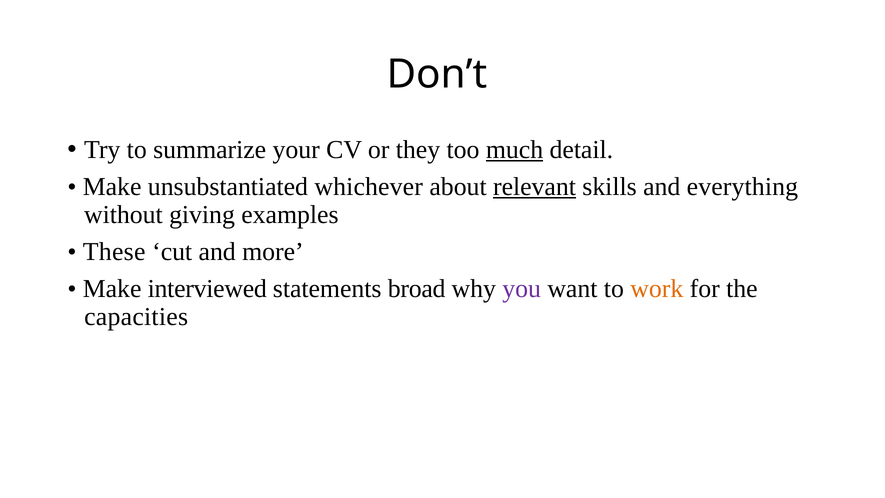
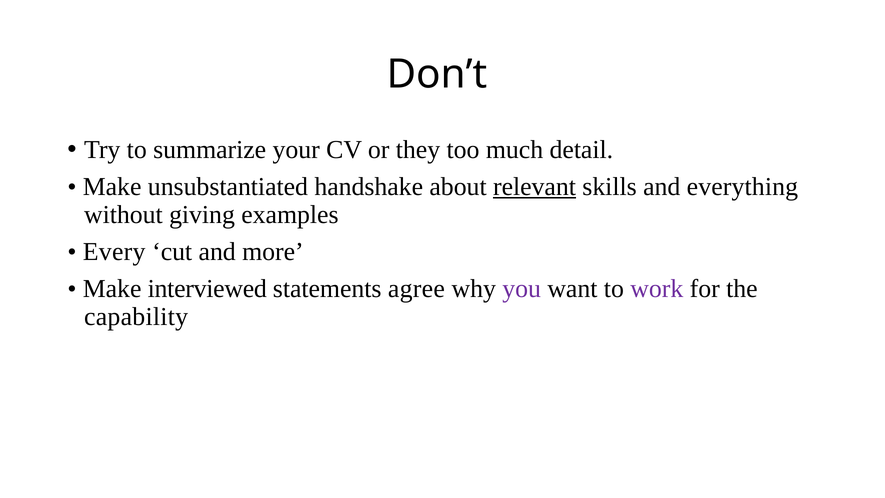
much underline: present -> none
whichever: whichever -> handshake
These: These -> Every
broad: broad -> agree
work colour: orange -> purple
capacities: capacities -> capability
